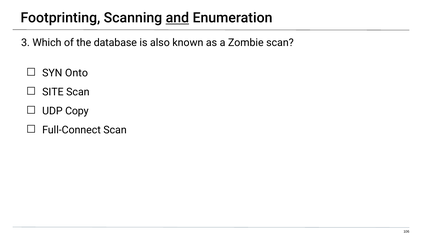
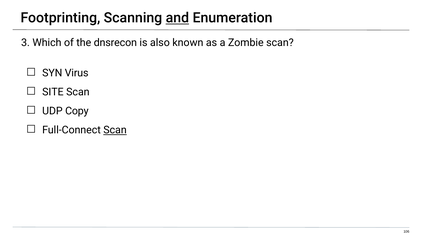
database: database -> dnsrecon
Onto: Onto -> Virus
Scan at (115, 130) underline: none -> present
